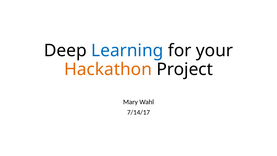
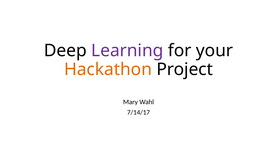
Learning colour: blue -> purple
